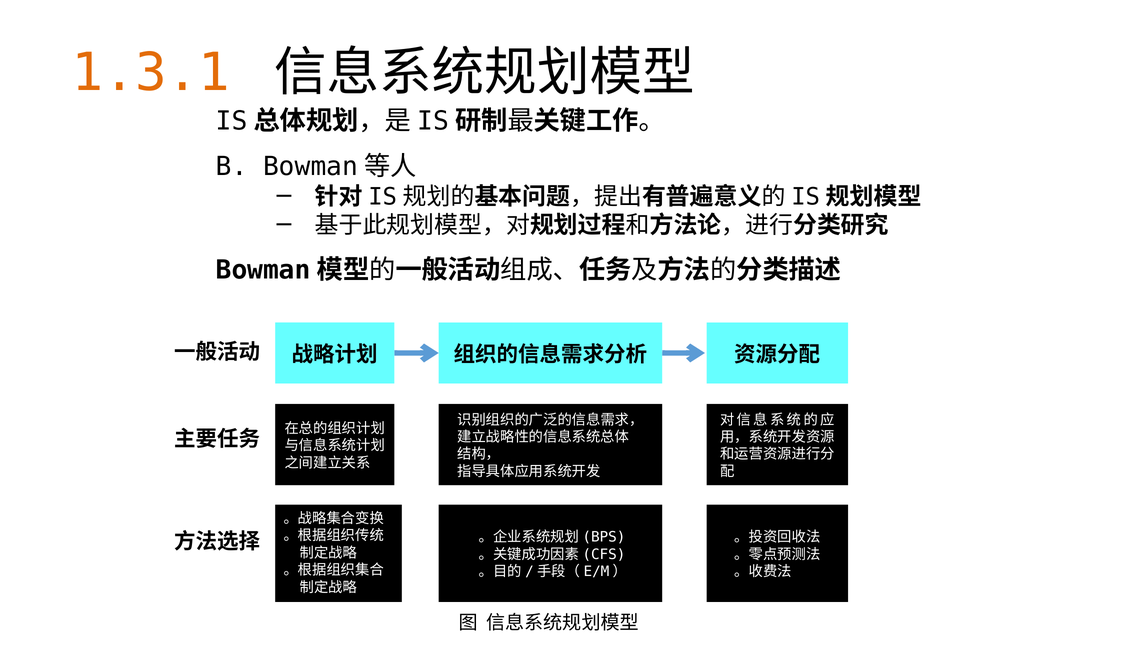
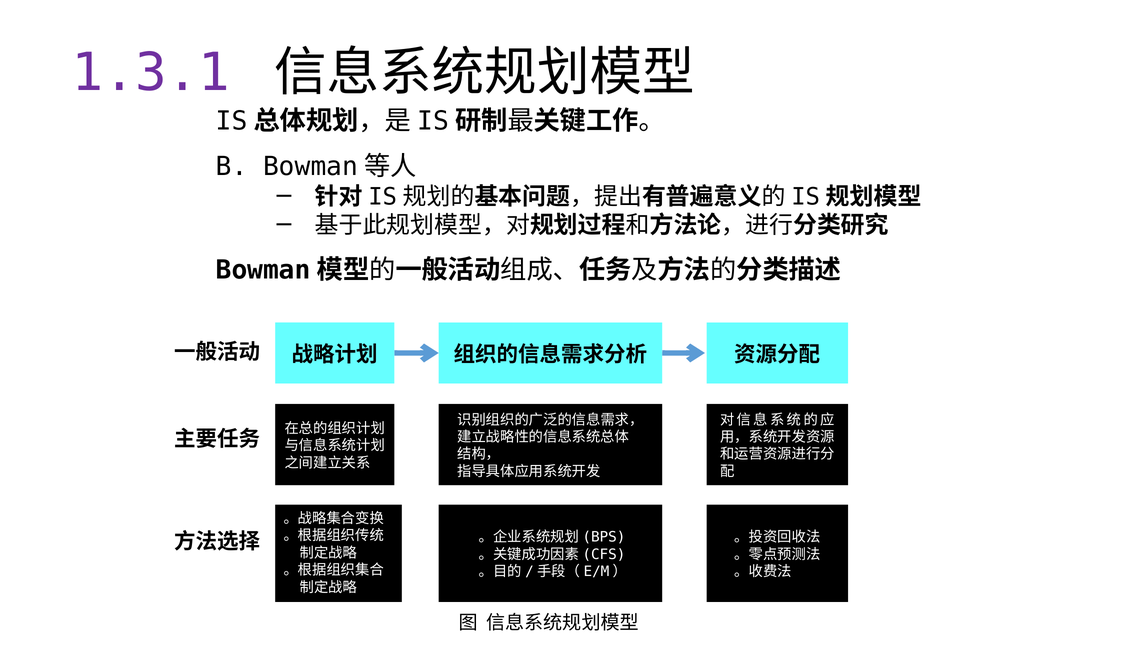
1.3.1 colour: orange -> purple
